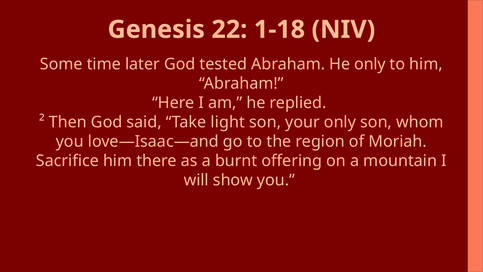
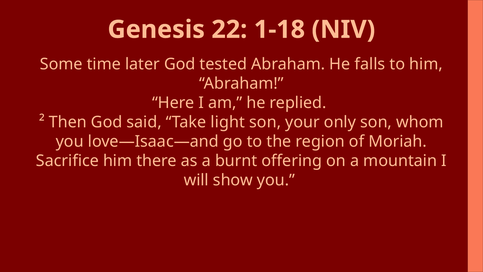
He only: only -> falls
